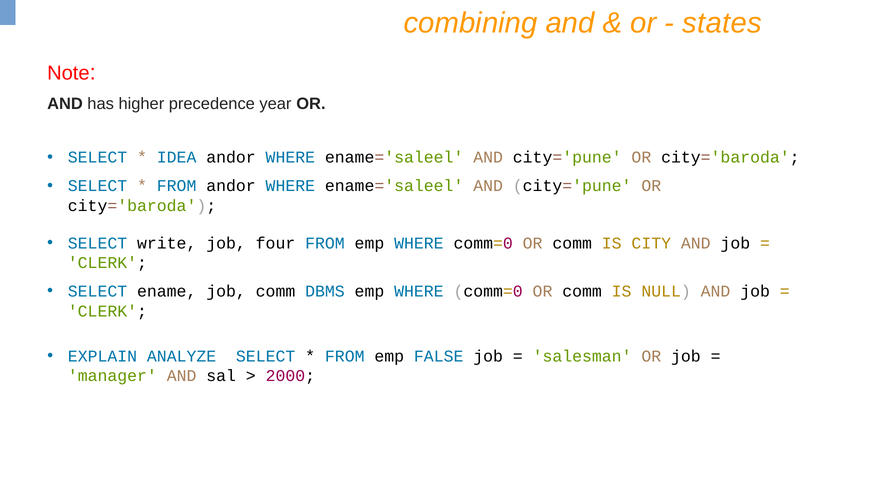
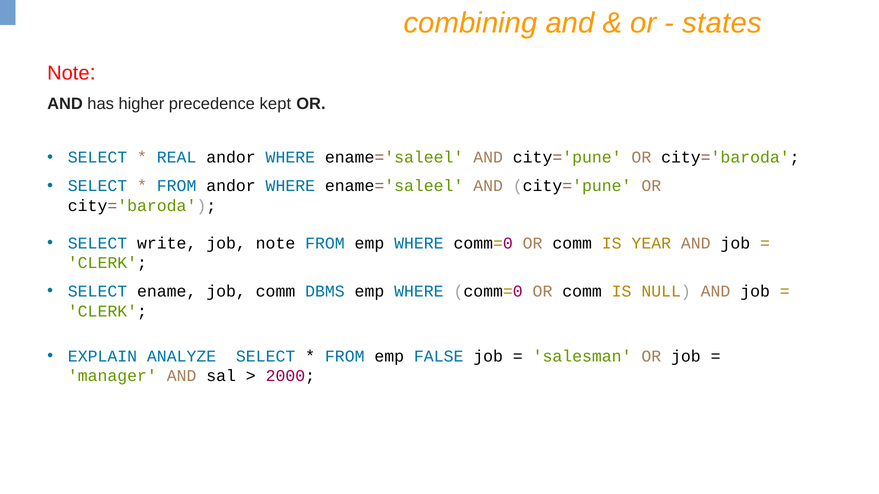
year: year -> kept
IDEA: IDEA -> REAL
job four: four -> note
CITY: CITY -> YEAR
